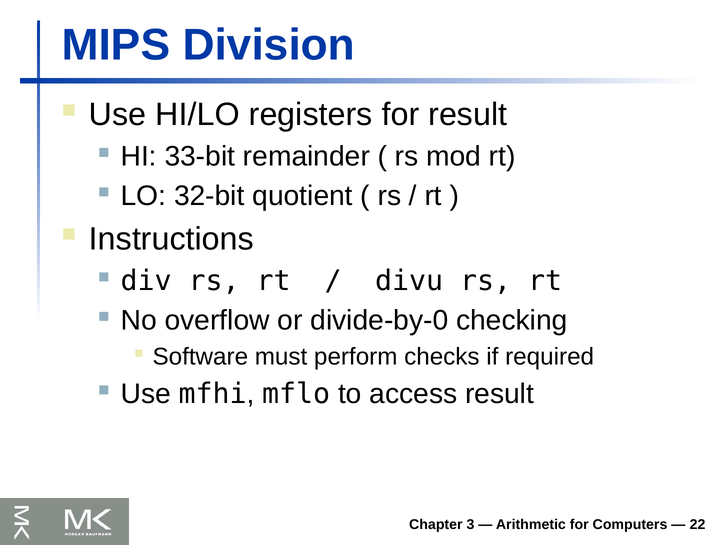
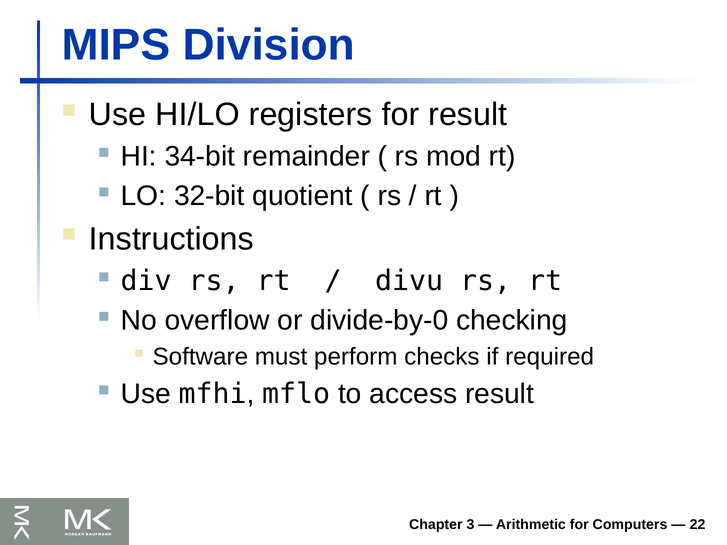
33-bit: 33-bit -> 34-bit
